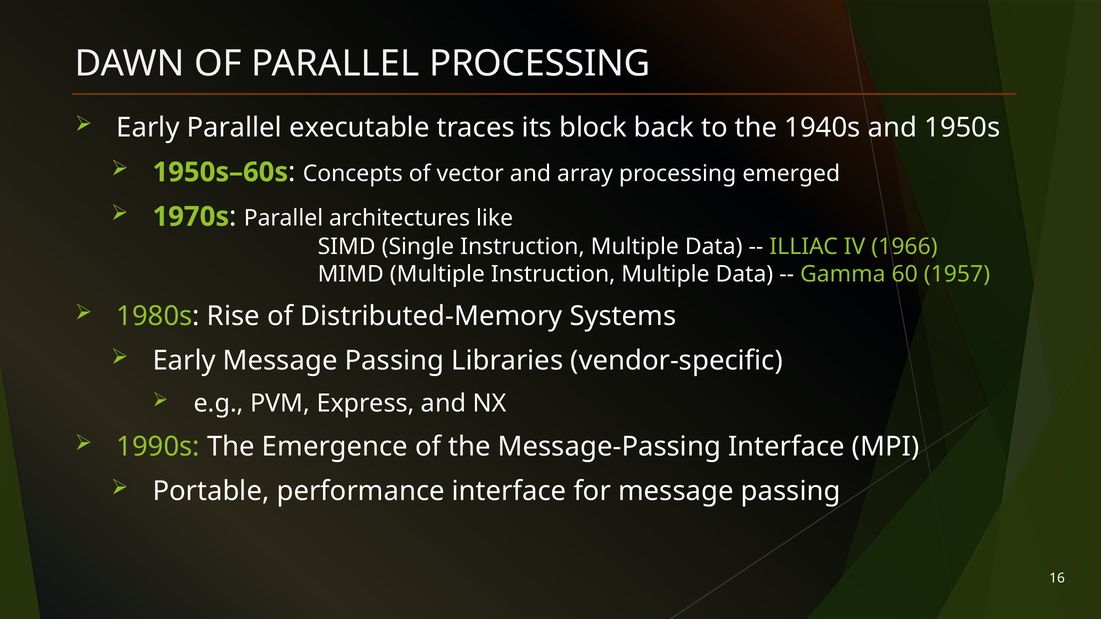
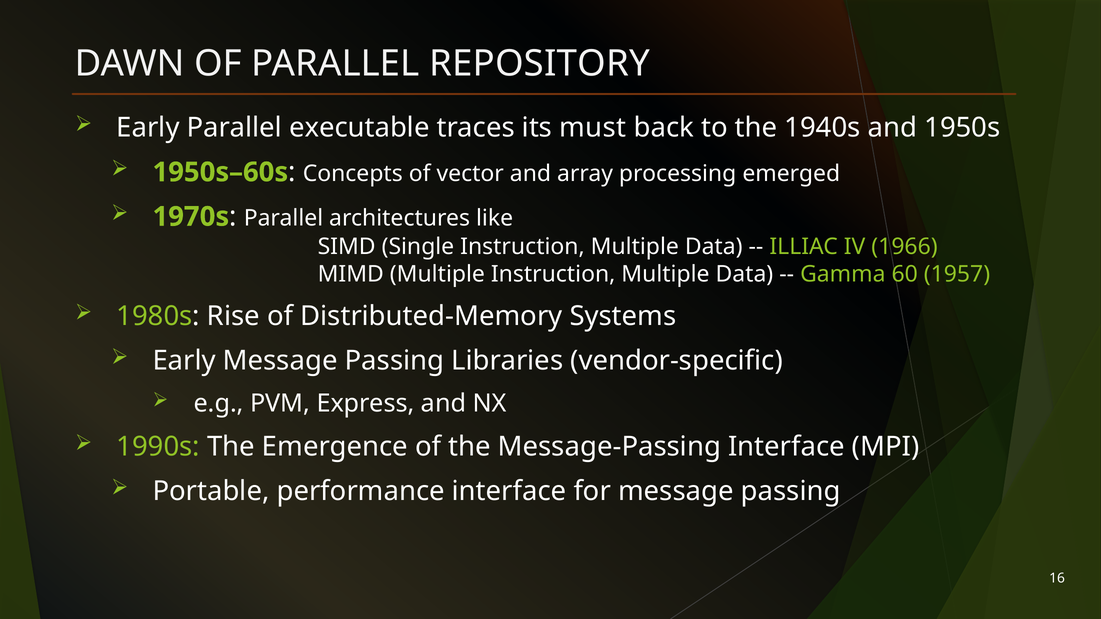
PARALLEL PROCESSING: PROCESSING -> REPOSITORY
block: block -> must
